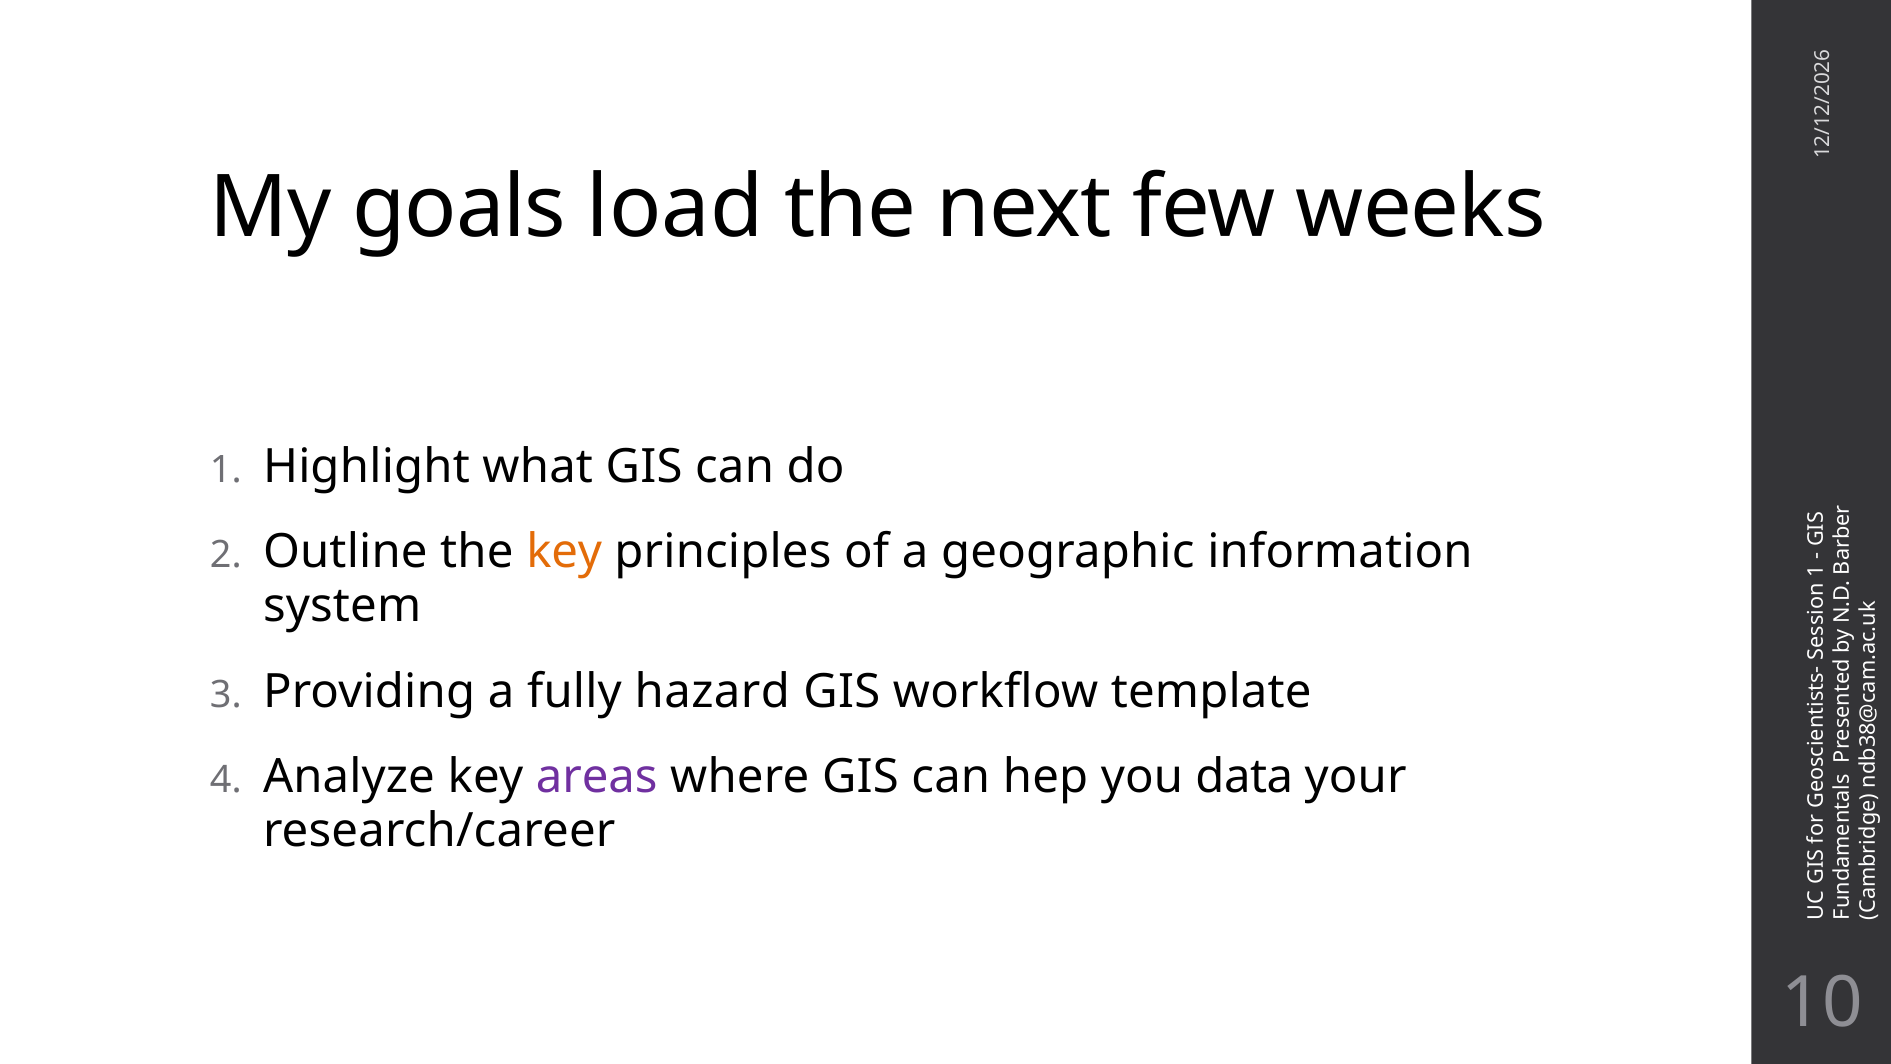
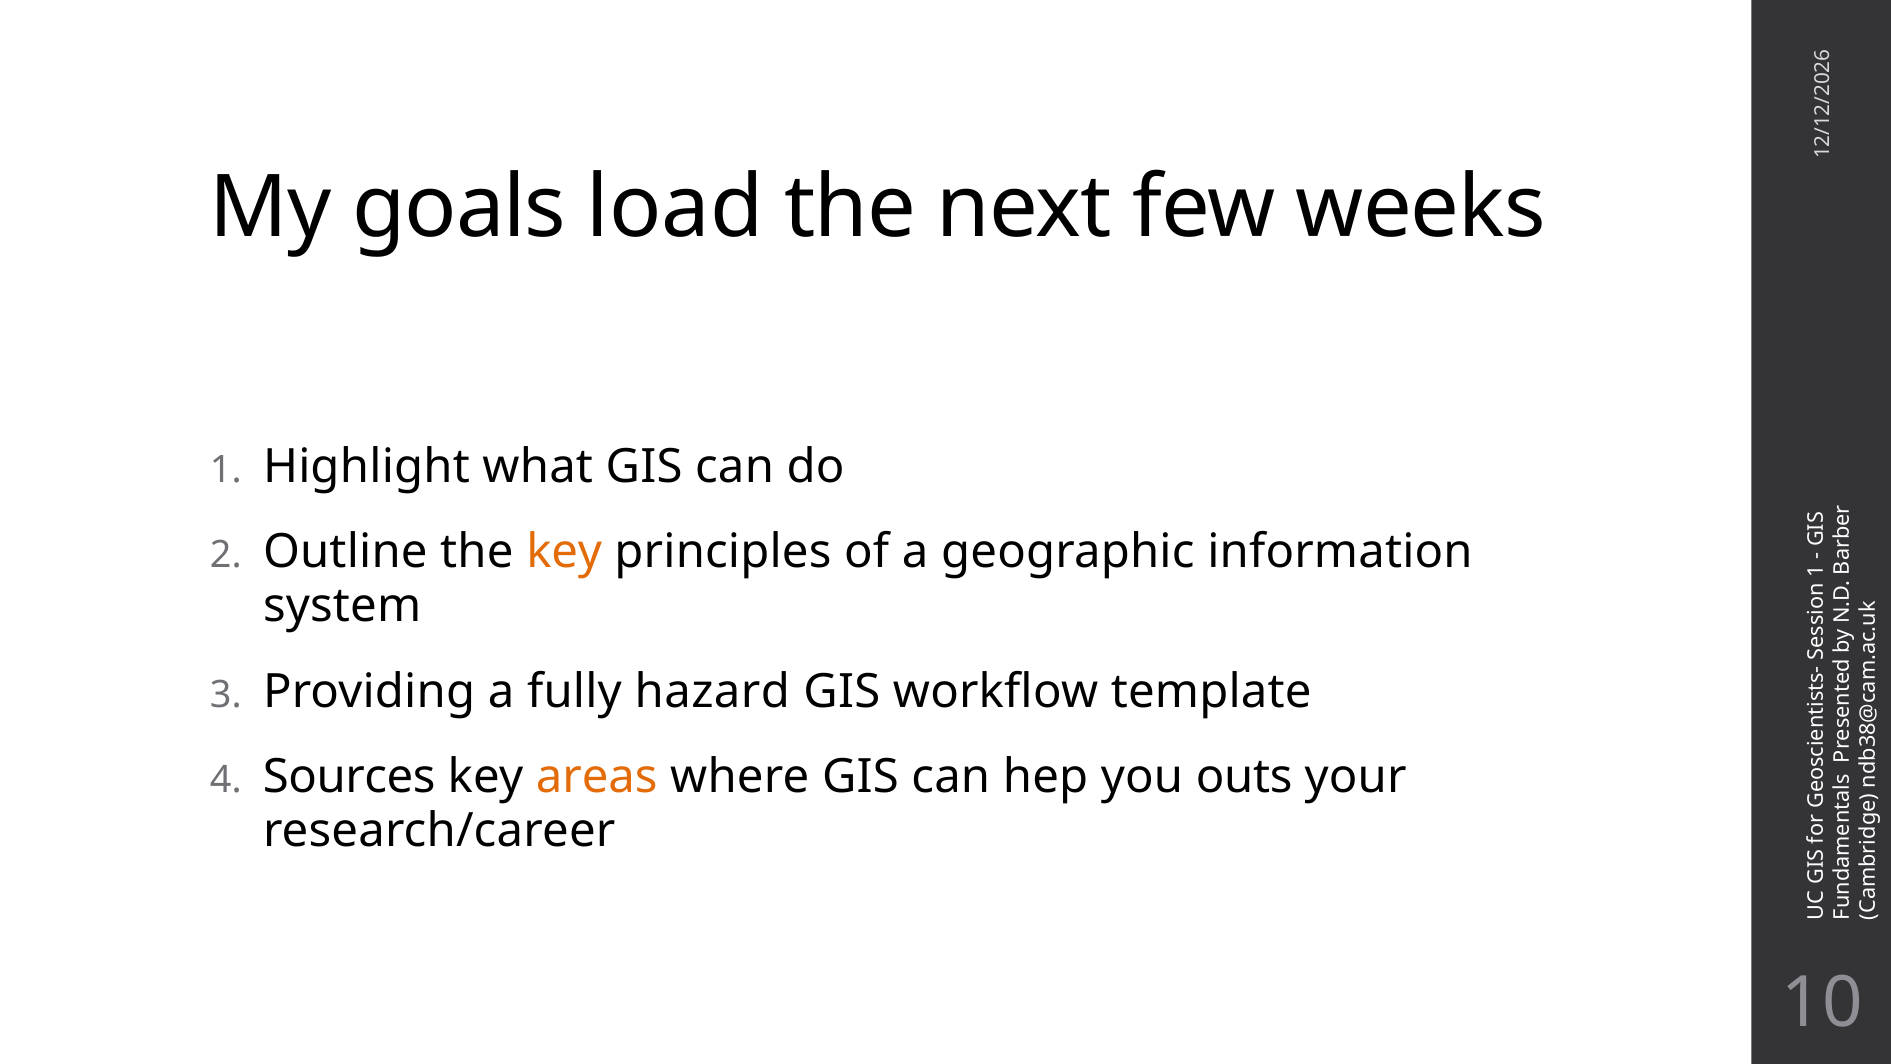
Analyze: Analyze -> Sources
areas colour: purple -> orange
data: data -> outs
